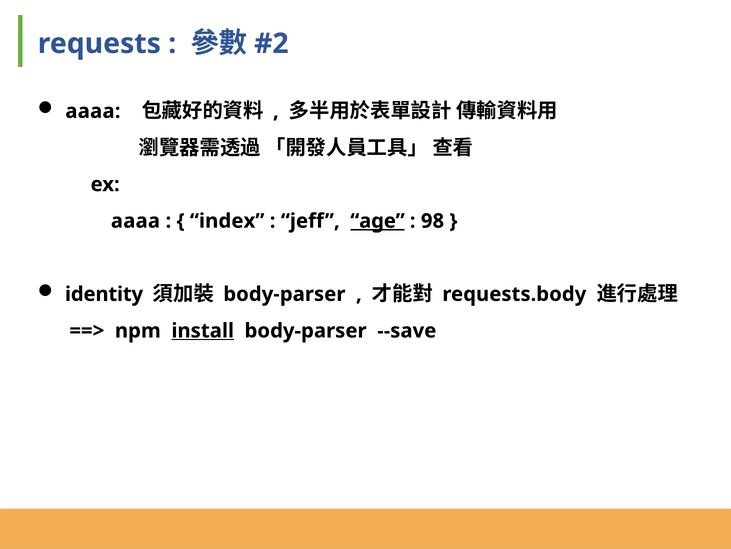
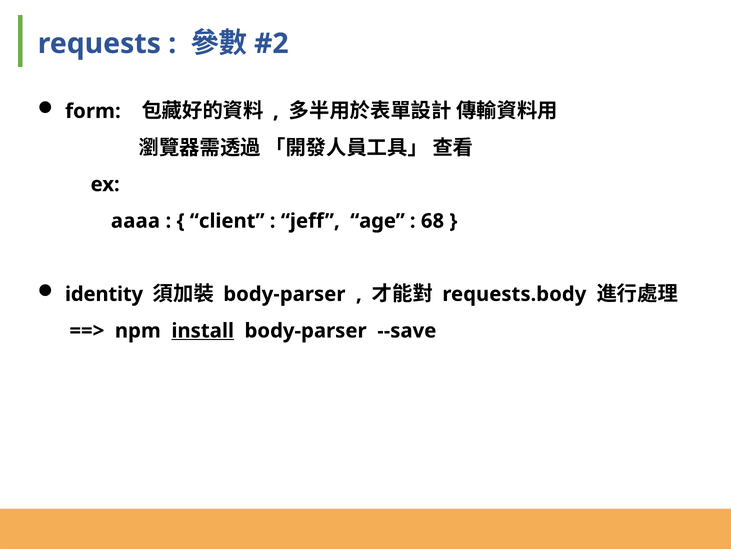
aaaa at (93, 111): aaaa -> form
index: index -> client
age underline: present -> none
98: 98 -> 68
